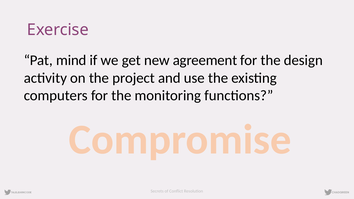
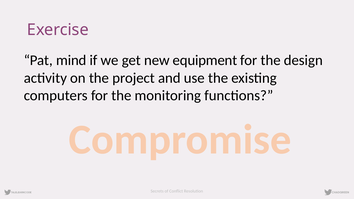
agreement: agreement -> equipment
